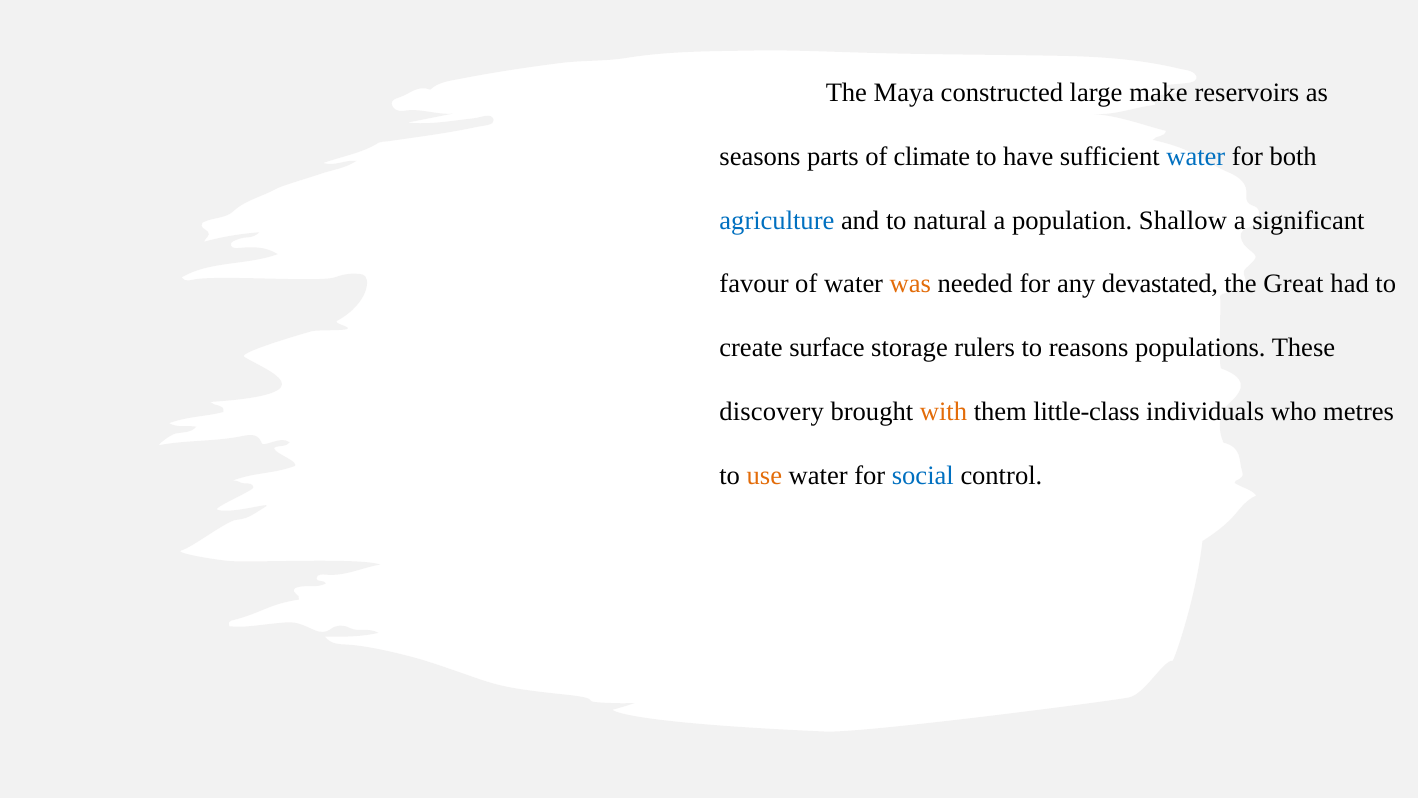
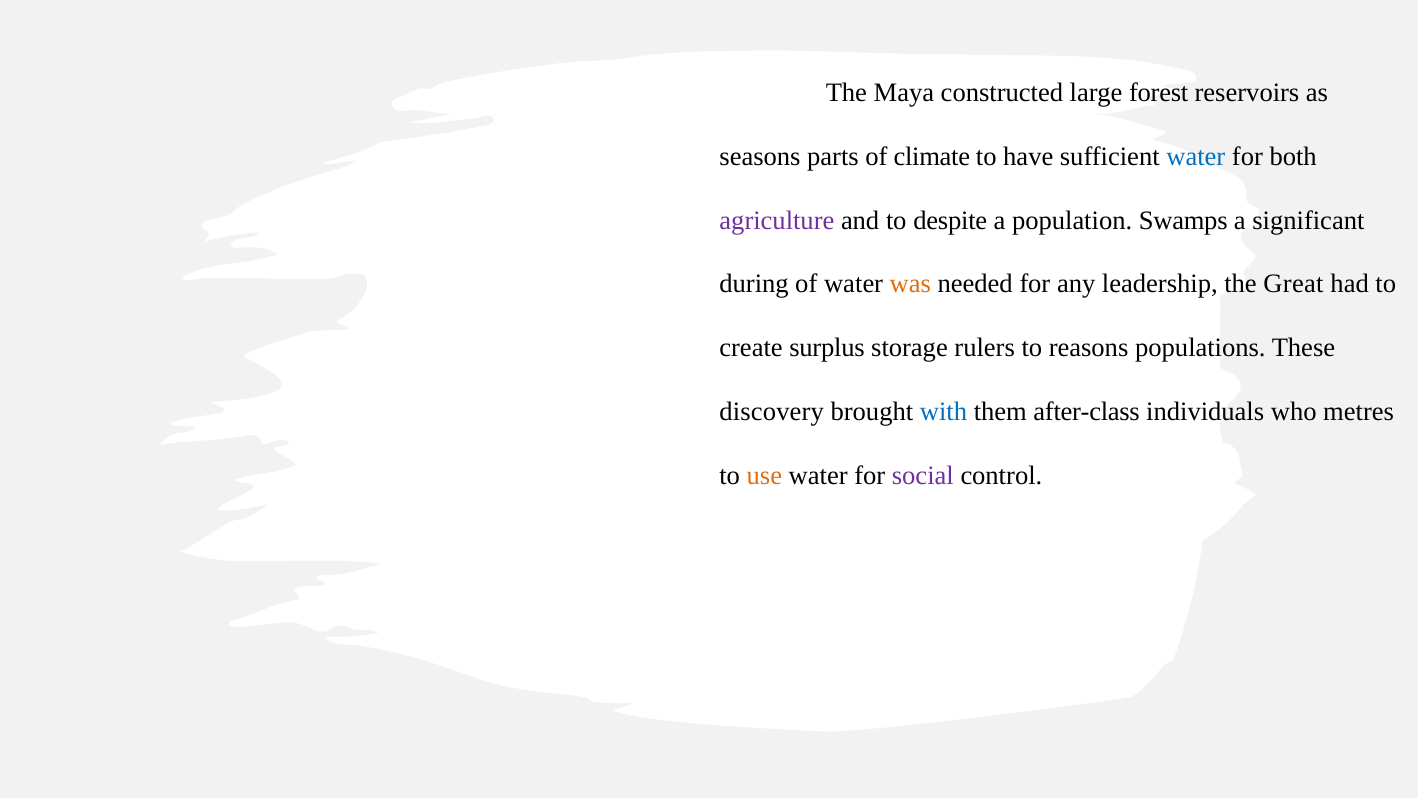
make: make -> forest
agriculture colour: blue -> purple
natural: natural -> despite
Shallow: Shallow -> Swamps
favour: favour -> during
devastated: devastated -> leadership
surface: surface -> surplus
with colour: orange -> blue
little-class: little-class -> after-class
social colour: blue -> purple
